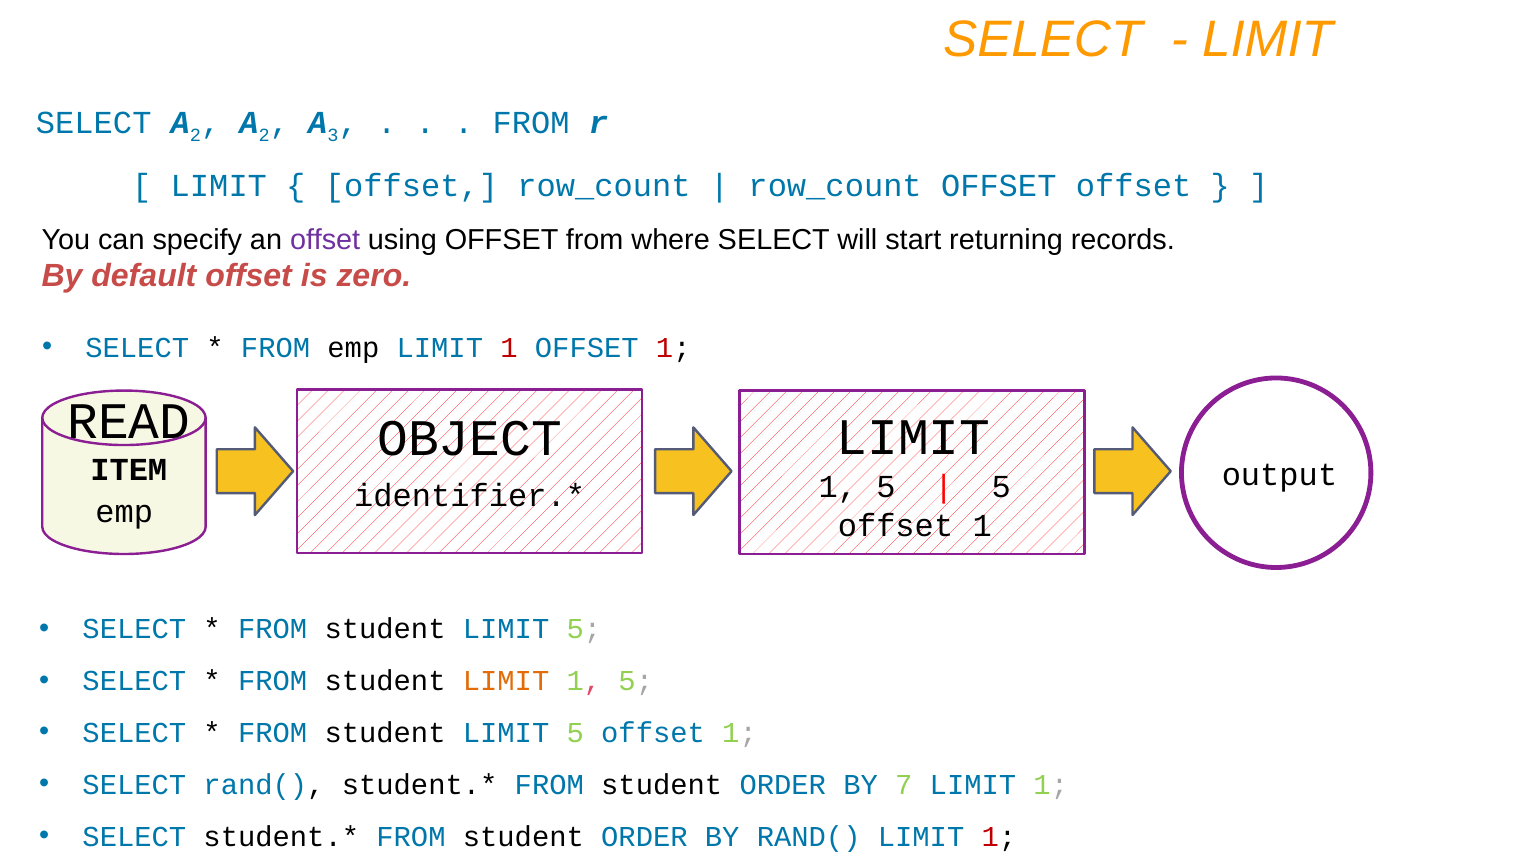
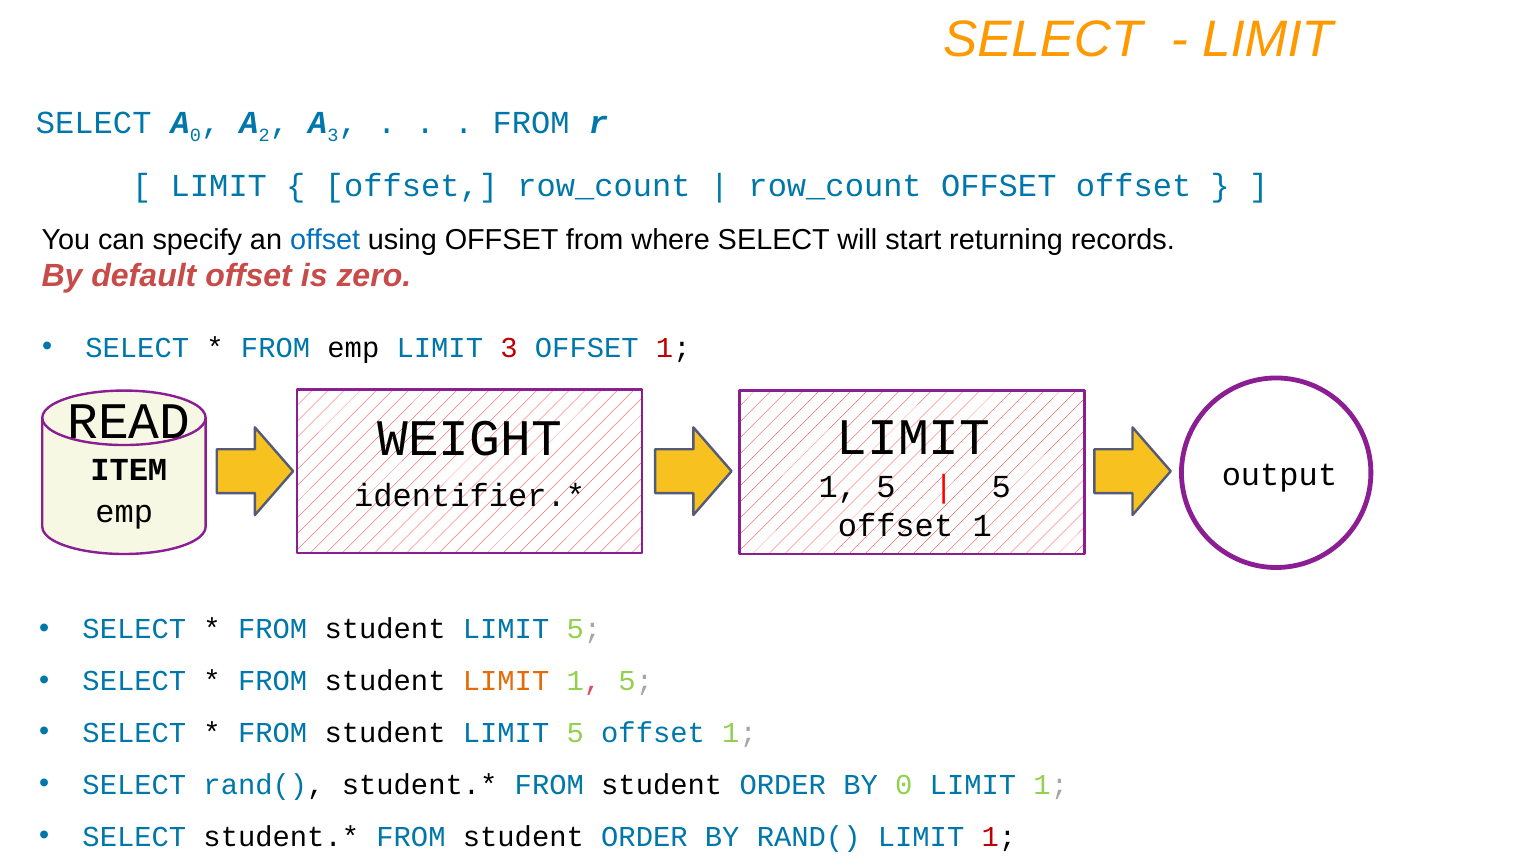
2 at (195, 136): 2 -> 0
offset at (325, 239) colour: purple -> blue
emp LIMIT 1: 1 -> 3
OBJECT: OBJECT -> WEIGHT
BY 7: 7 -> 0
